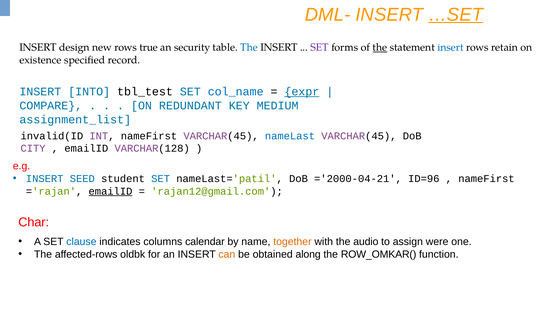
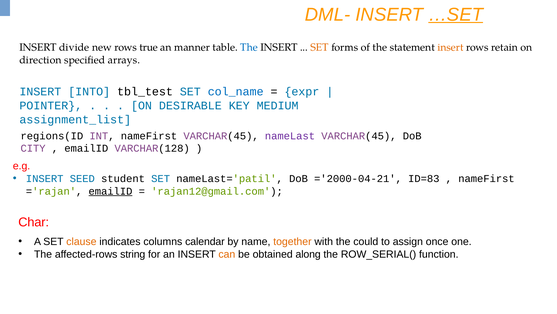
design: design -> divide
security: security -> manner
SET at (320, 47) colour: purple -> orange
the at (380, 47) underline: present -> none
insert at (450, 47) colour: blue -> orange
existence: existence -> direction
record: record -> arrays
expr underline: present -> none
COMPARE: COMPARE -> POINTER
REDUNDANT: REDUNDANT -> DESIRABLE
invalid(ID: invalid(ID -> regions(ID
nameLast colour: blue -> purple
ID=96: ID=96 -> ID=83
clause colour: blue -> orange
audio: audio -> could
were: were -> once
oldbk: oldbk -> string
ROW_OMKAR(: ROW_OMKAR( -> ROW_SERIAL(
